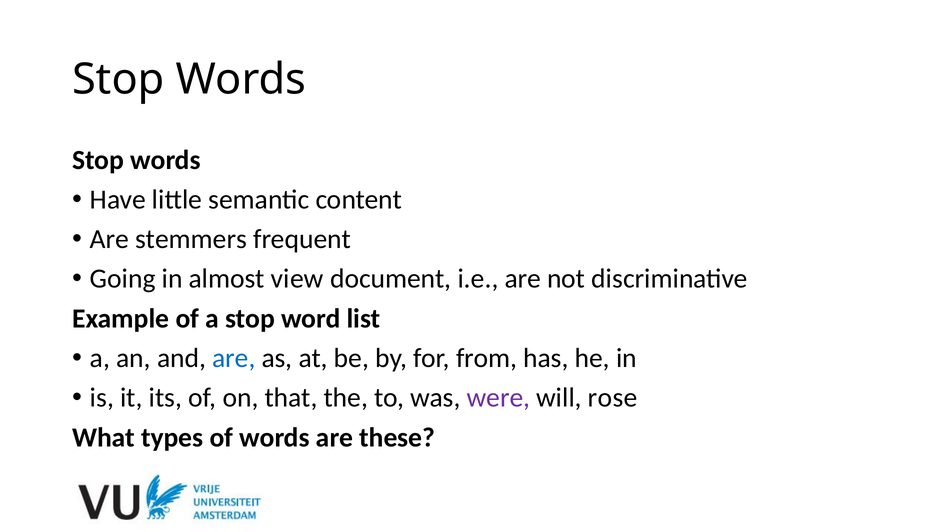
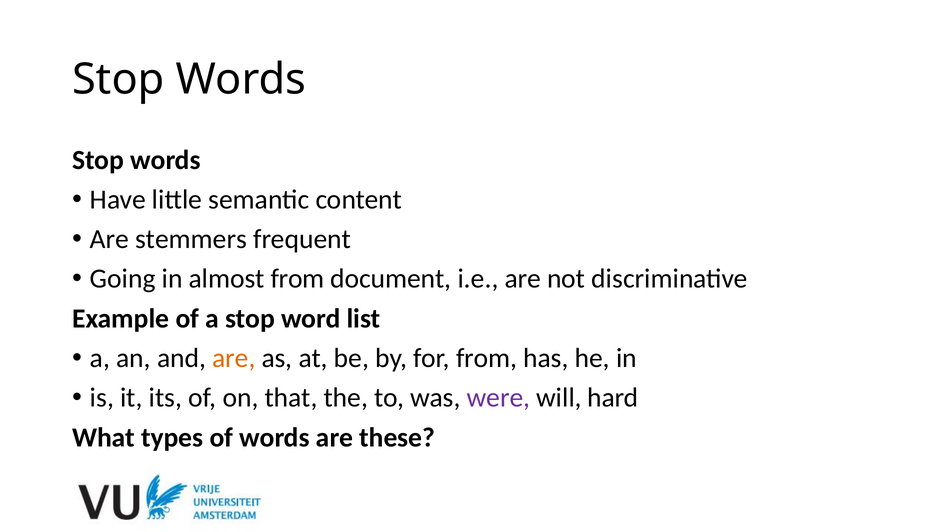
almost view: view -> from
are at (234, 359) colour: blue -> orange
rose: rose -> hard
